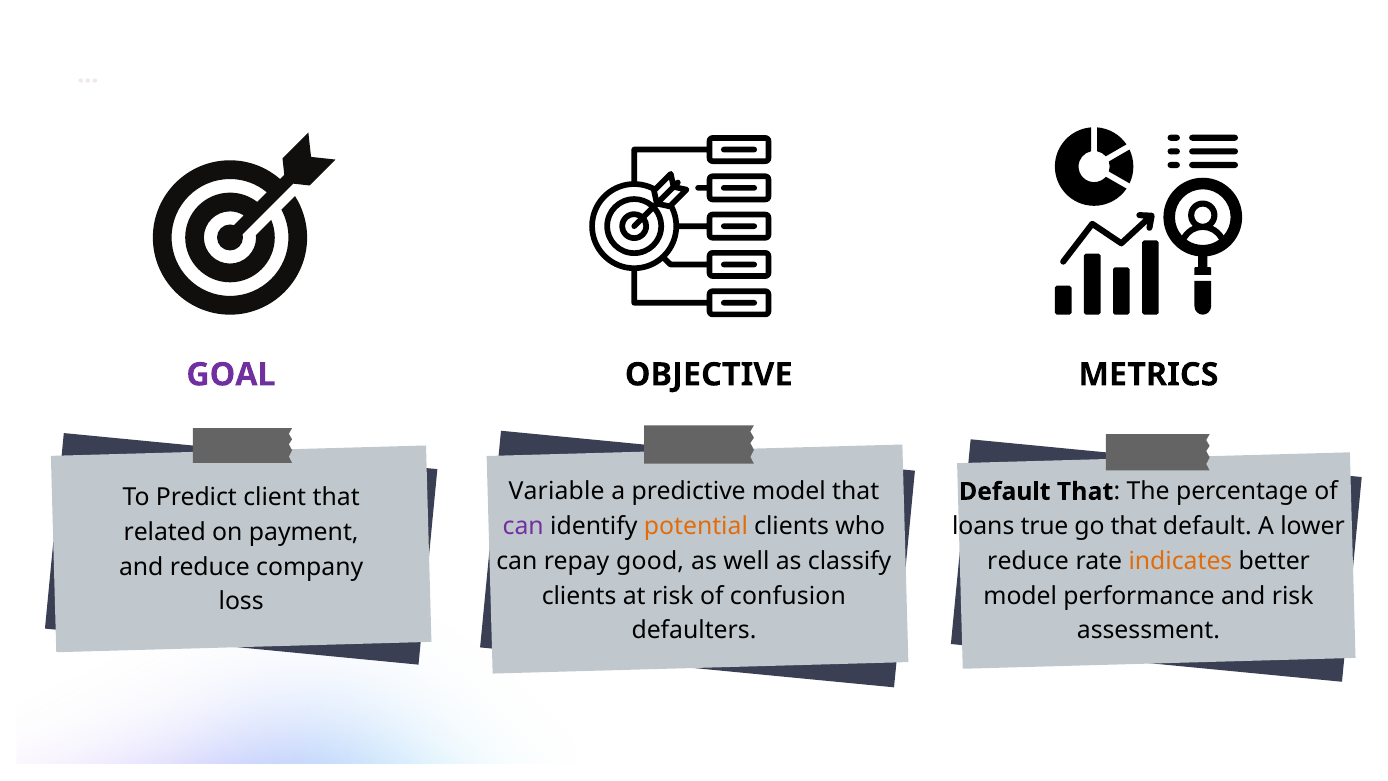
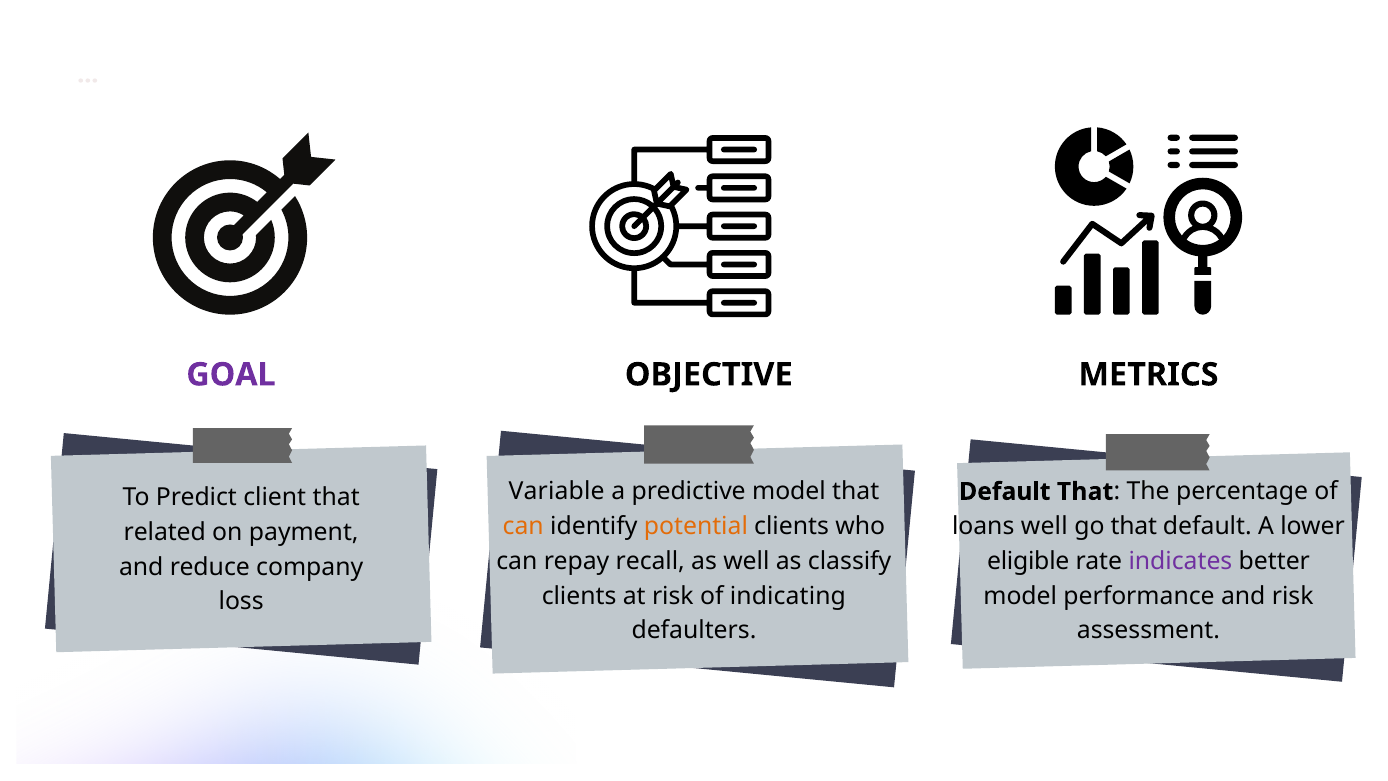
can at (523, 526) colour: purple -> orange
loans true: true -> well
good: good -> recall
reduce at (1028, 561): reduce -> eligible
indicates colour: orange -> purple
confusion: confusion -> indicating
